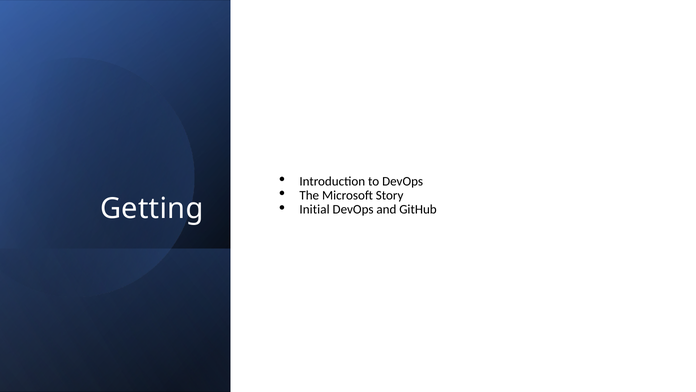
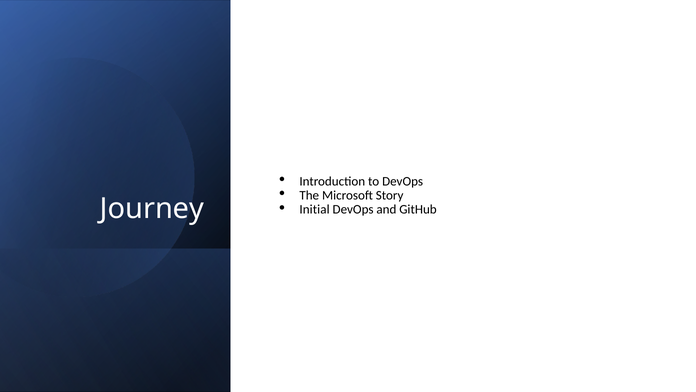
Getting: Getting -> Journey
